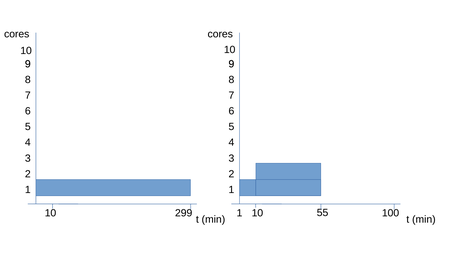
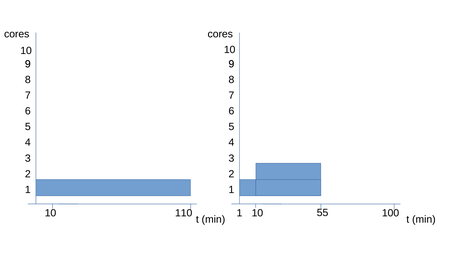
299: 299 -> 110
